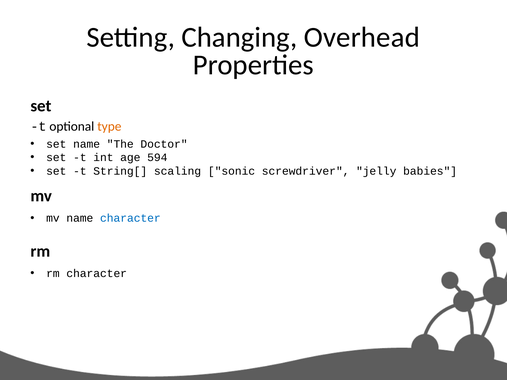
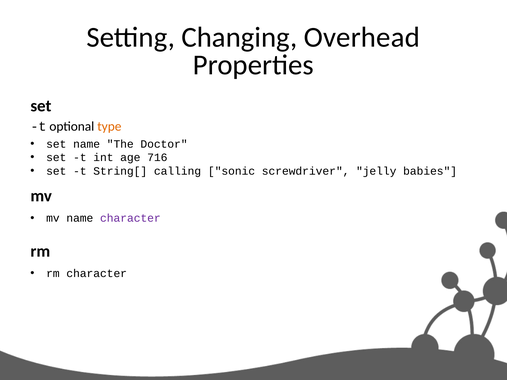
594: 594 -> 716
scaling: scaling -> calling
character at (130, 218) colour: blue -> purple
